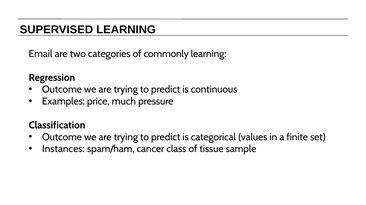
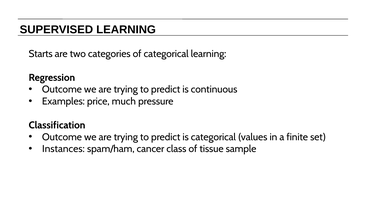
Email: Email -> Starts
of commonly: commonly -> categorical
